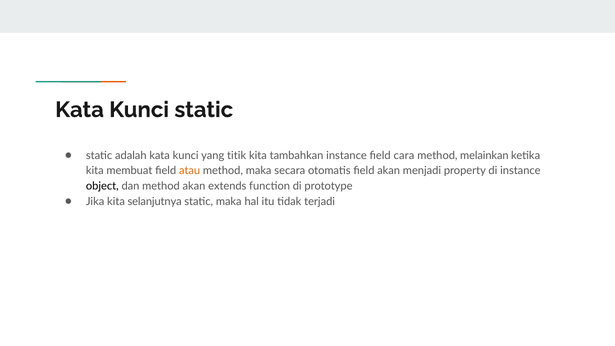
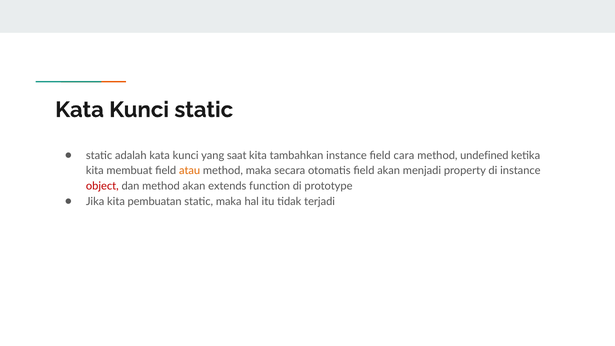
titik: titik -> saat
melainkan: melainkan -> undefined
object colour: black -> red
selanjutnya: selanjutnya -> pembuatan
